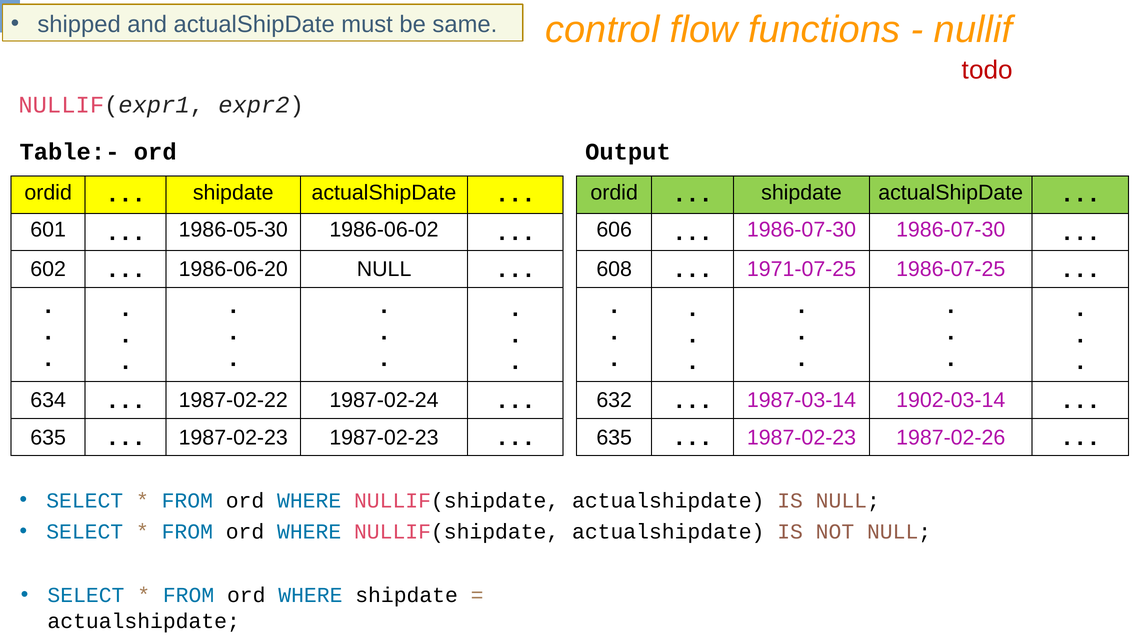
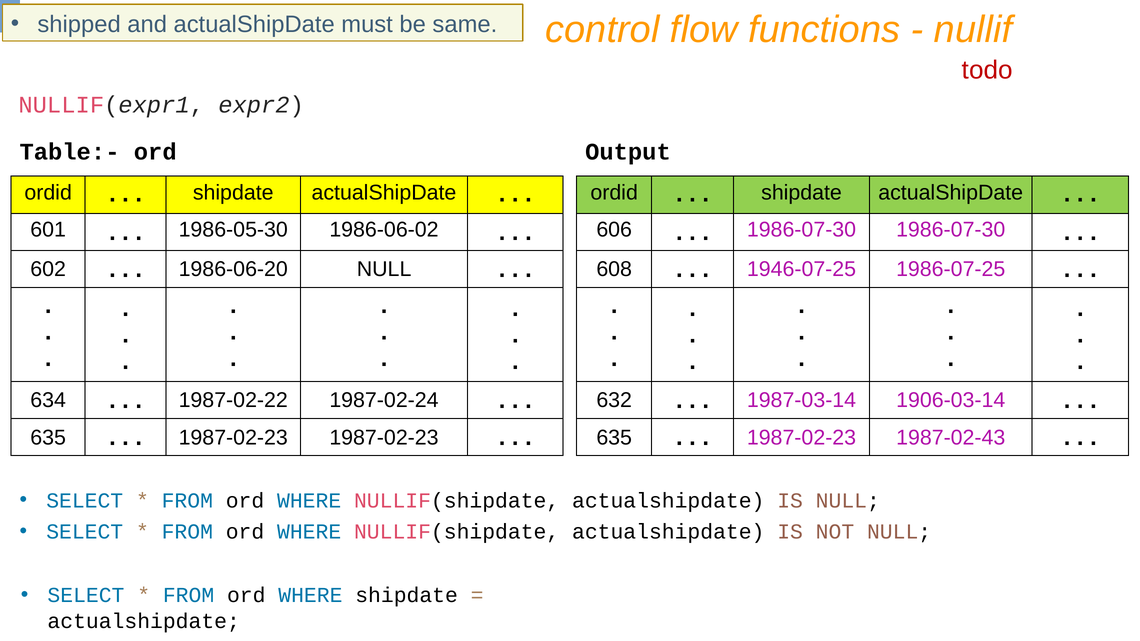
1971-07-25: 1971-07-25 -> 1946-07-25
1902-03-14: 1902-03-14 -> 1906-03-14
1987-02-26: 1987-02-26 -> 1987-02-43
